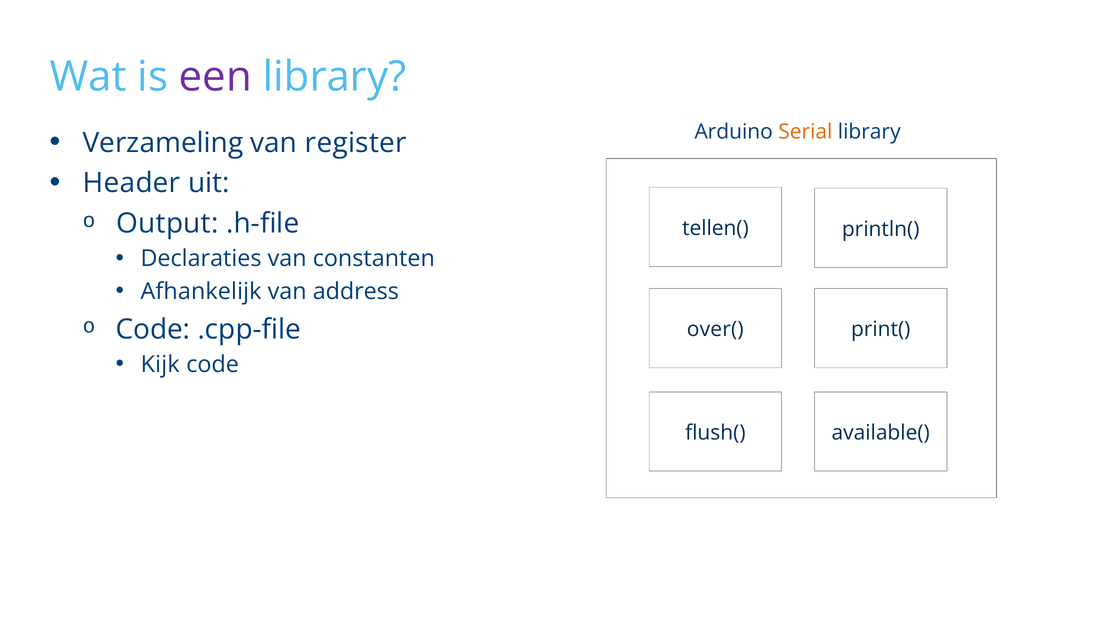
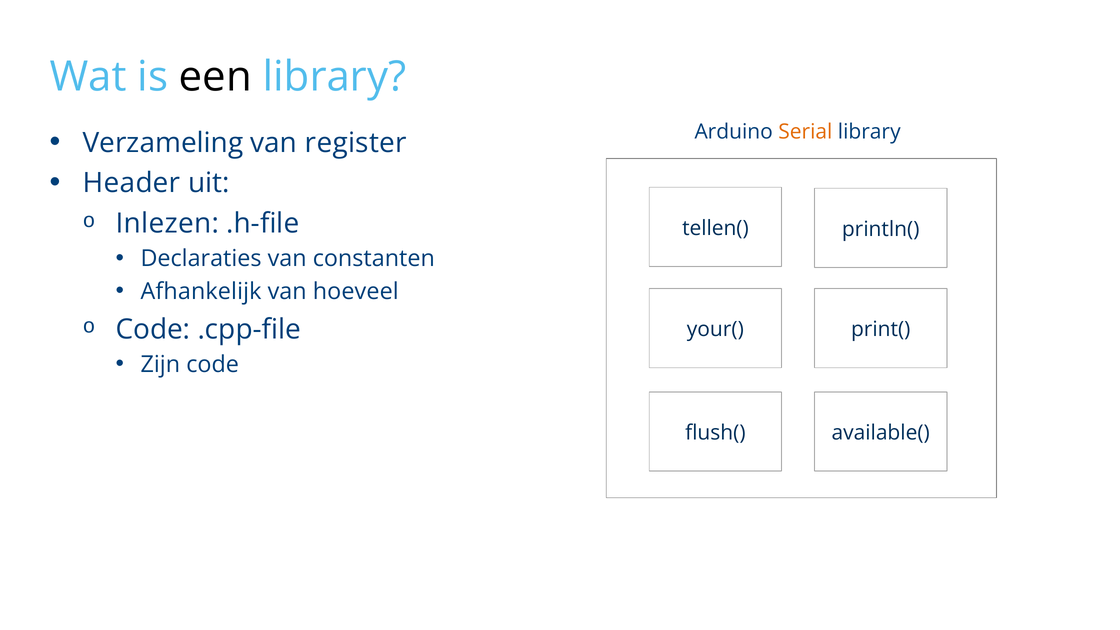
een colour: purple -> black
Output: Output -> Inlezen
address: address -> hoeveel
over(: over( -> your(
Kijk: Kijk -> Zijn
